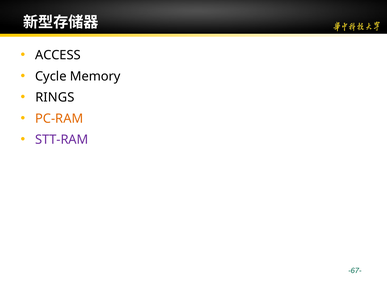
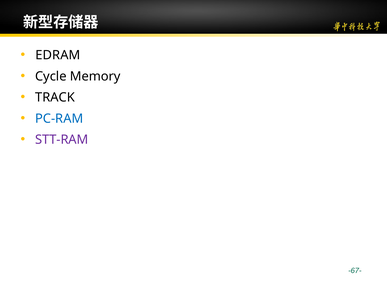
ACCESS: ACCESS -> EDRAM
RINGS: RINGS -> TRACK
PC-RAM colour: orange -> blue
